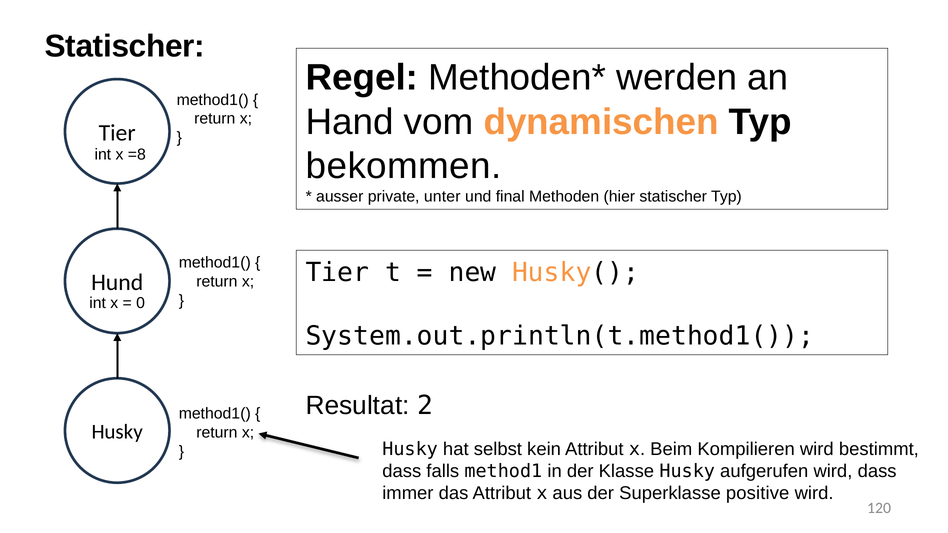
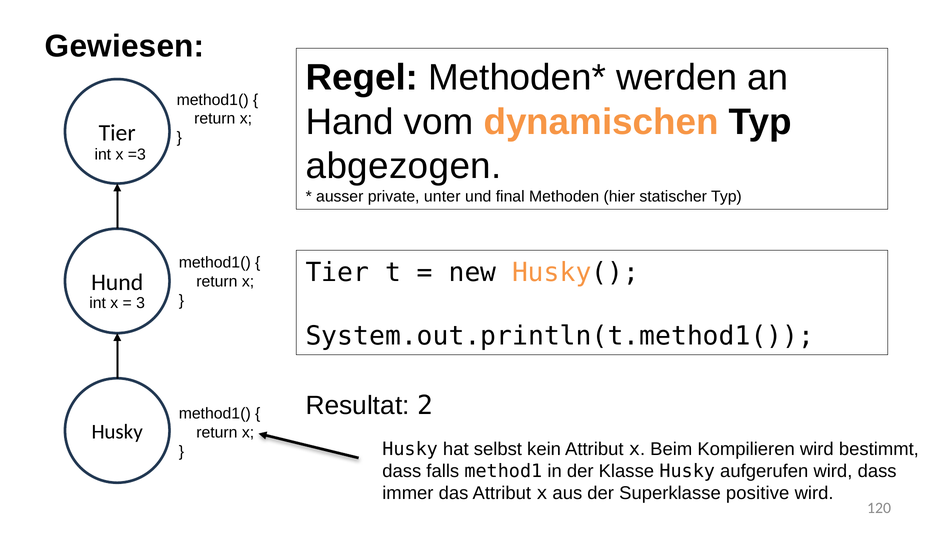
Statischer at (125, 46): Statischer -> Gewiesen
=8: =8 -> =3
bekommen: bekommen -> abgezogen
0: 0 -> 3
